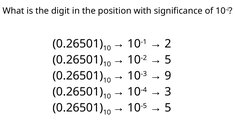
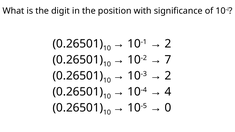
5 at (168, 60): 5 -> 7
9 at (168, 76): 9 -> 2
3: 3 -> 4
5 at (168, 108): 5 -> 0
